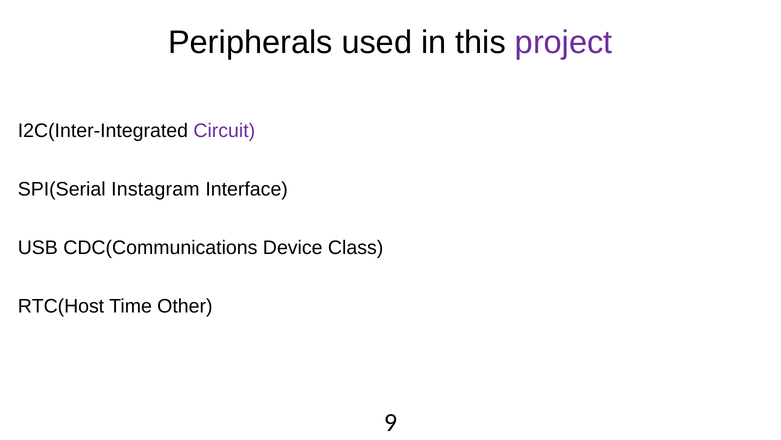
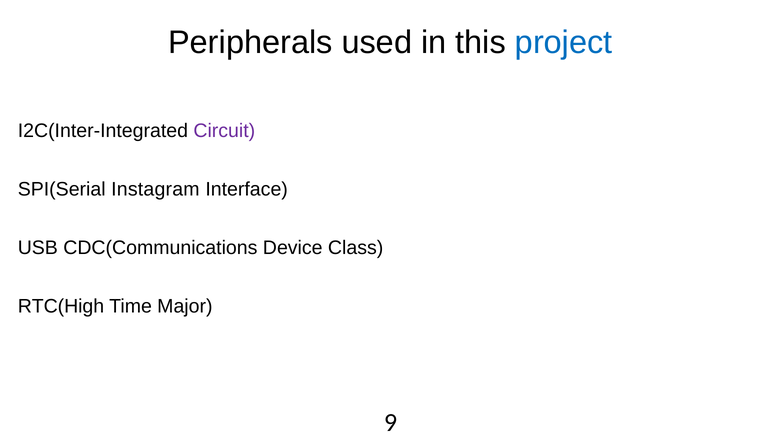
project colour: purple -> blue
RTC(Host: RTC(Host -> RTC(High
Other: Other -> Major
